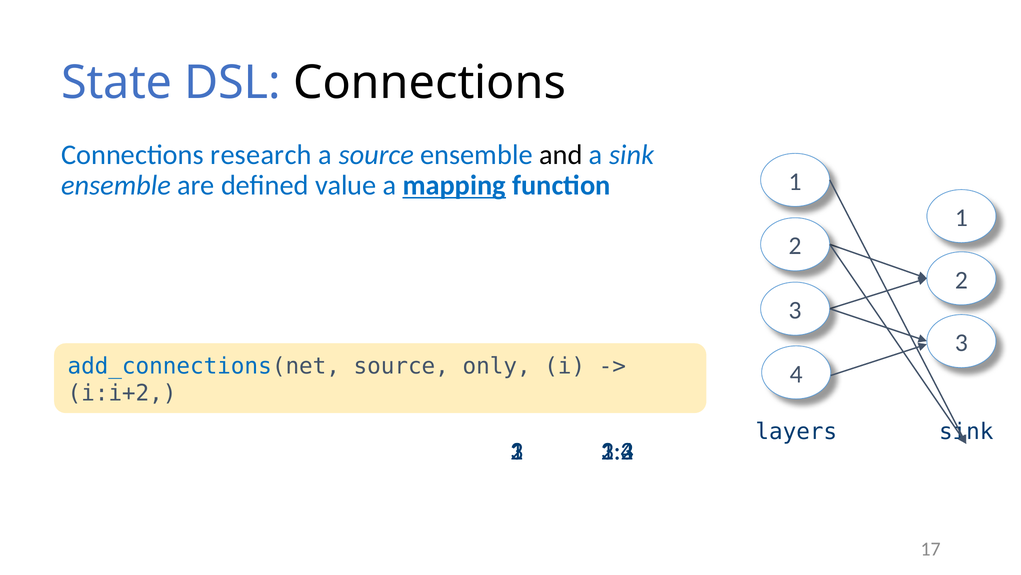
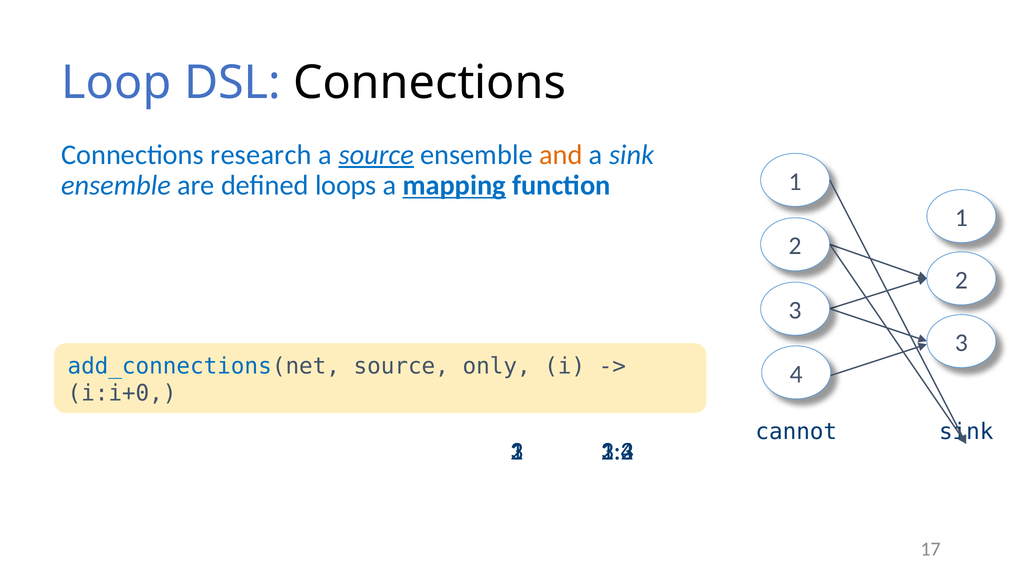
State: State -> Loop
source at (376, 155) underline: none -> present
and colour: black -> orange
value: value -> loops
i:i+2: i:i+2 -> i:i+0
layers: layers -> cannot
